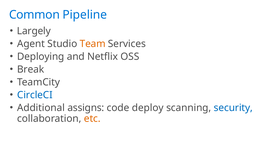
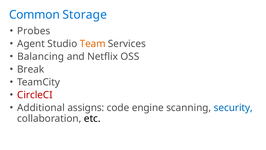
Pipeline: Pipeline -> Storage
Largely: Largely -> Probes
Deploying: Deploying -> Balancing
CircleCI colour: blue -> red
deploy: deploy -> engine
etc colour: orange -> black
